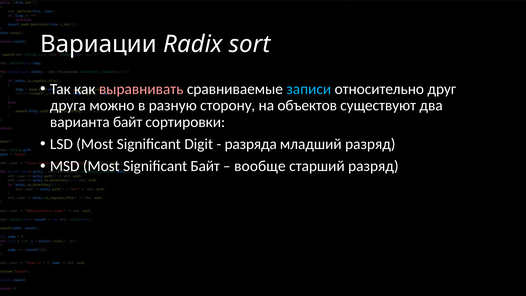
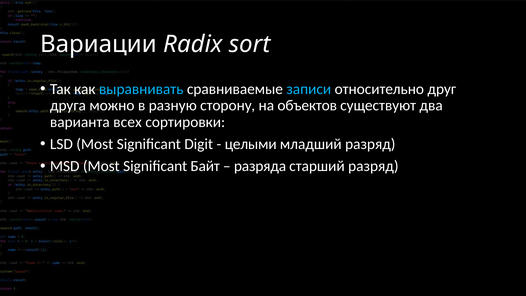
выравнивать colour: pink -> light blue
варианта байт: байт -> всех
разряда: разряда -> целыми
вообще: вообще -> разряда
